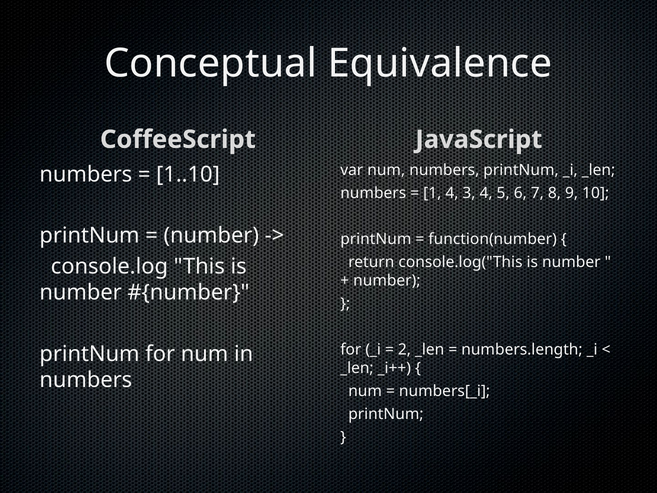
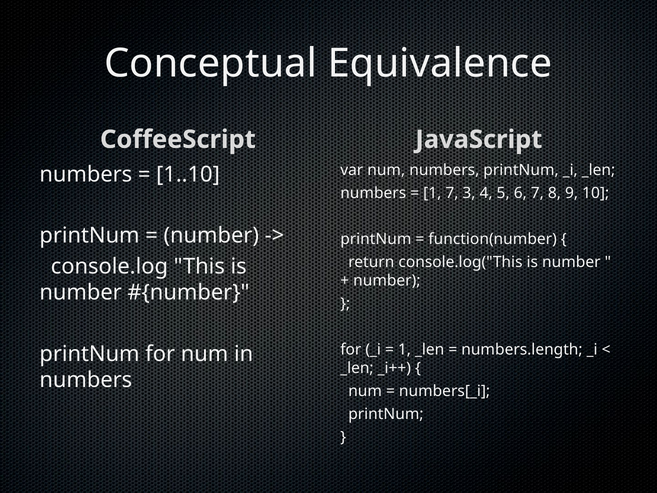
1 4: 4 -> 7
2 at (404, 350): 2 -> 1
